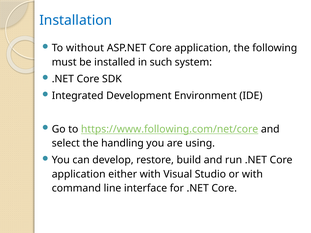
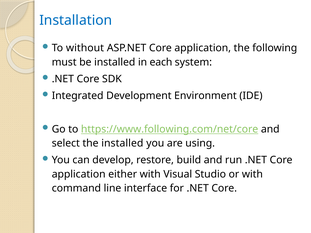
such: such -> each
the handling: handling -> installed
